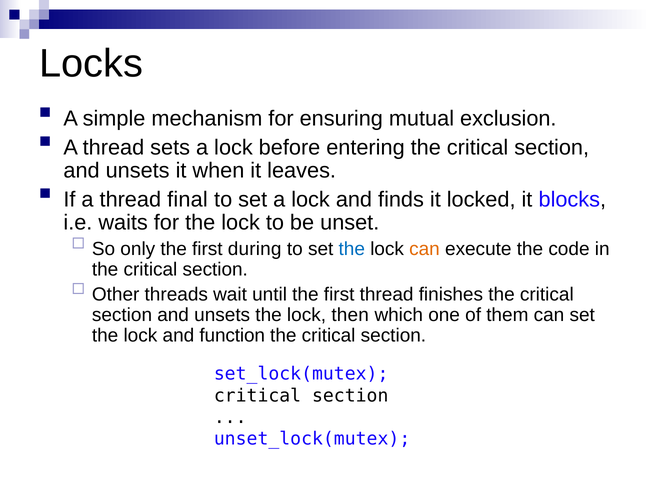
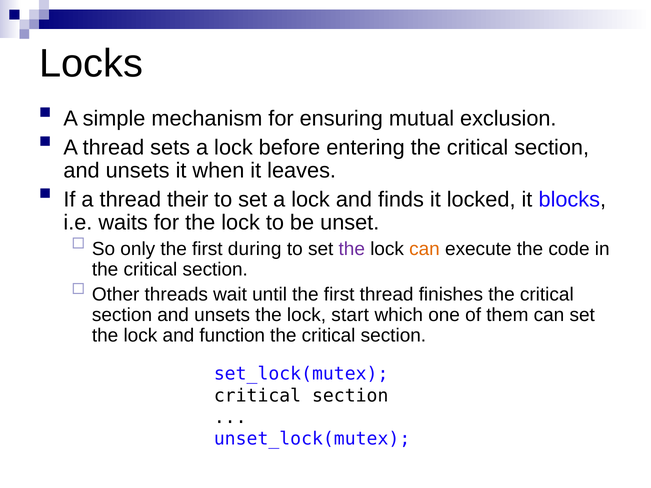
final: final -> their
the at (352, 249) colour: blue -> purple
then: then -> start
